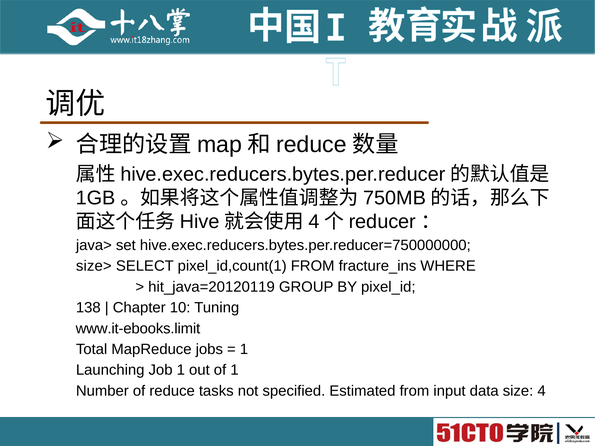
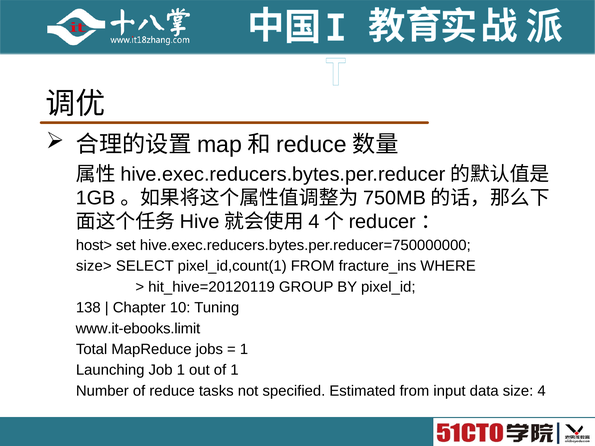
java>: java> -> host>
hit_java=20120119: hit_java=20120119 -> hit_hive=20120119
